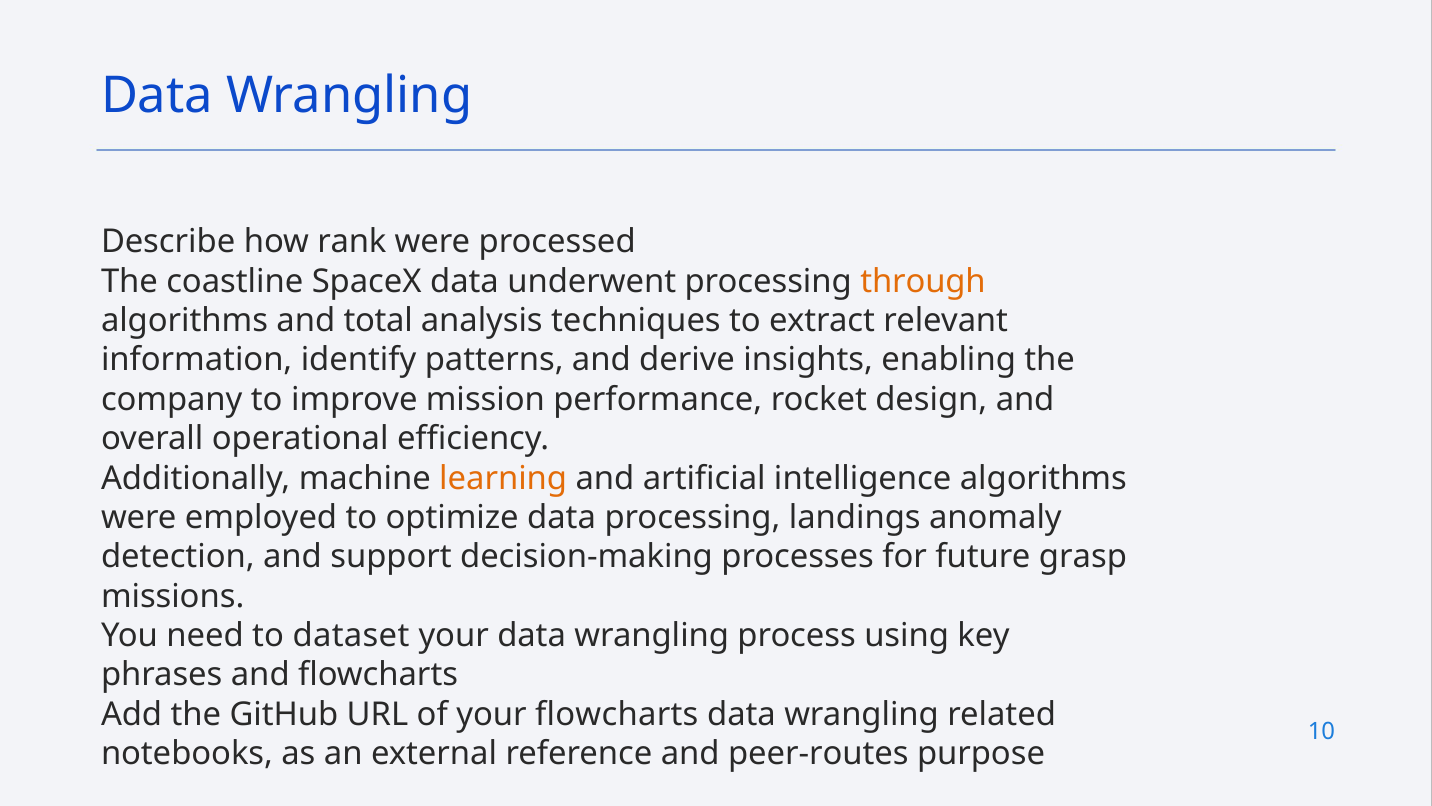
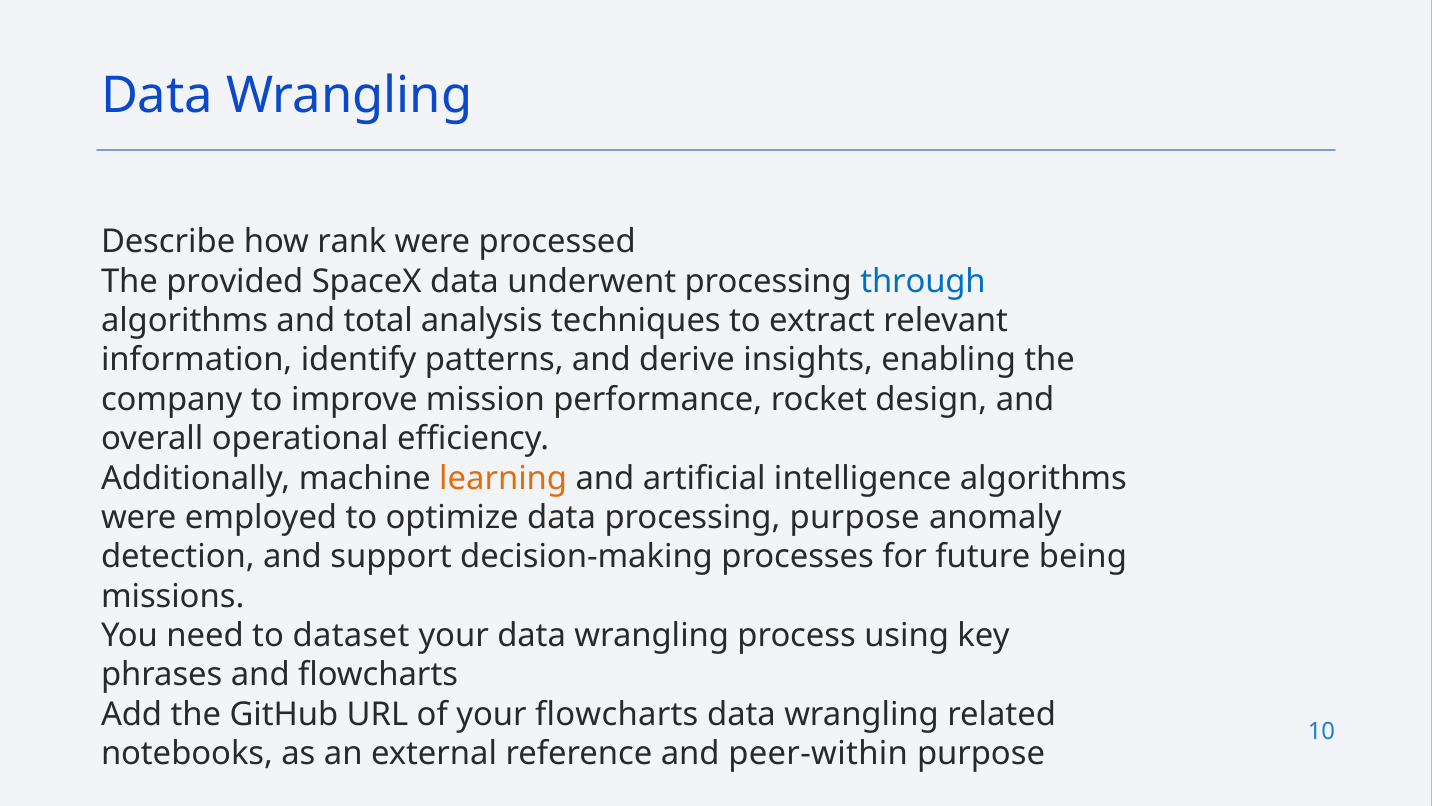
coastline: coastline -> provided
through colour: orange -> blue
processing landings: landings -> purpose
grasp: grasp -> being
peer-routes: peer-routes -> peer-within
